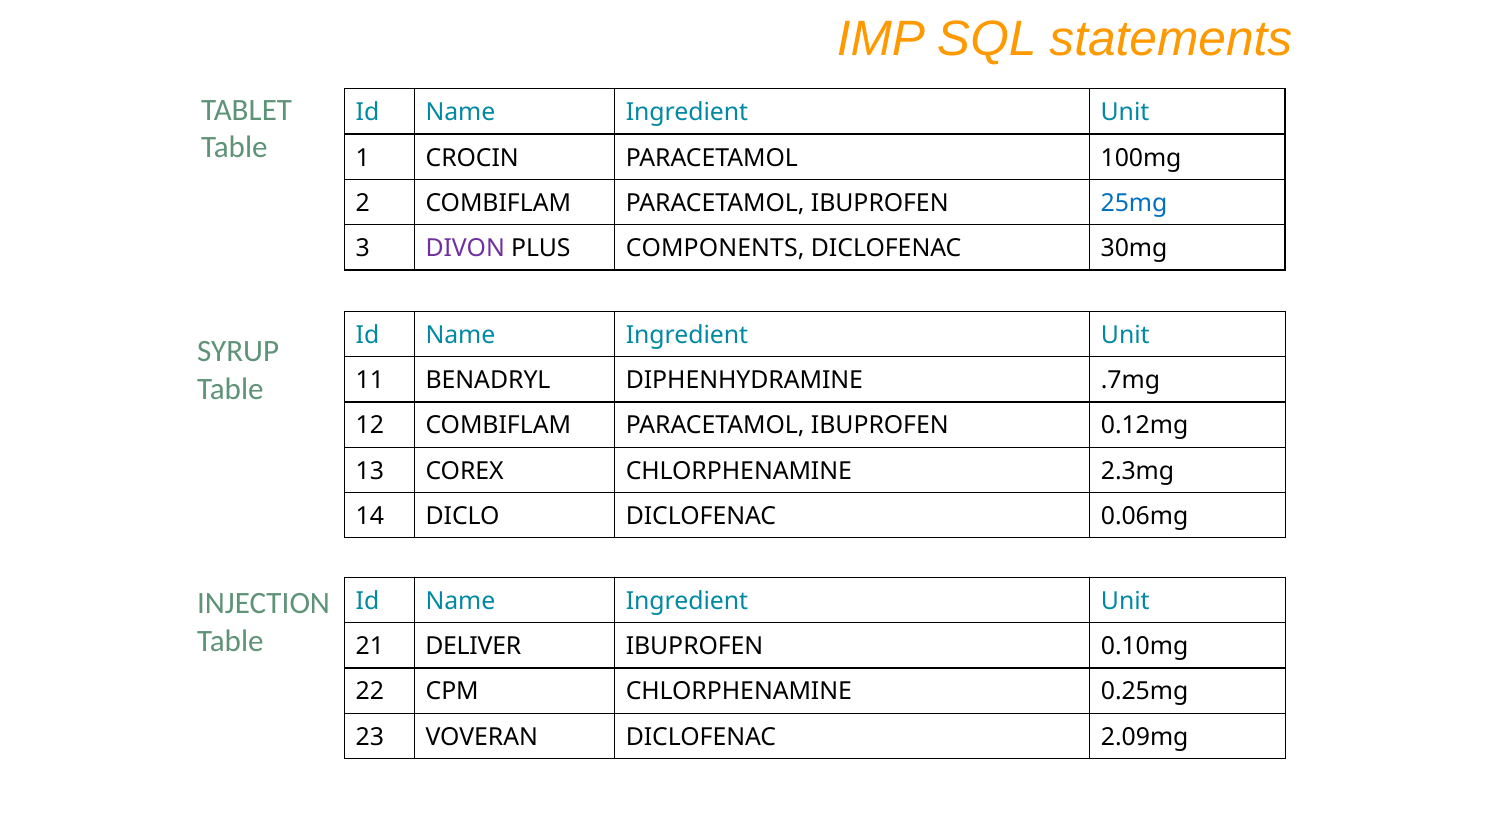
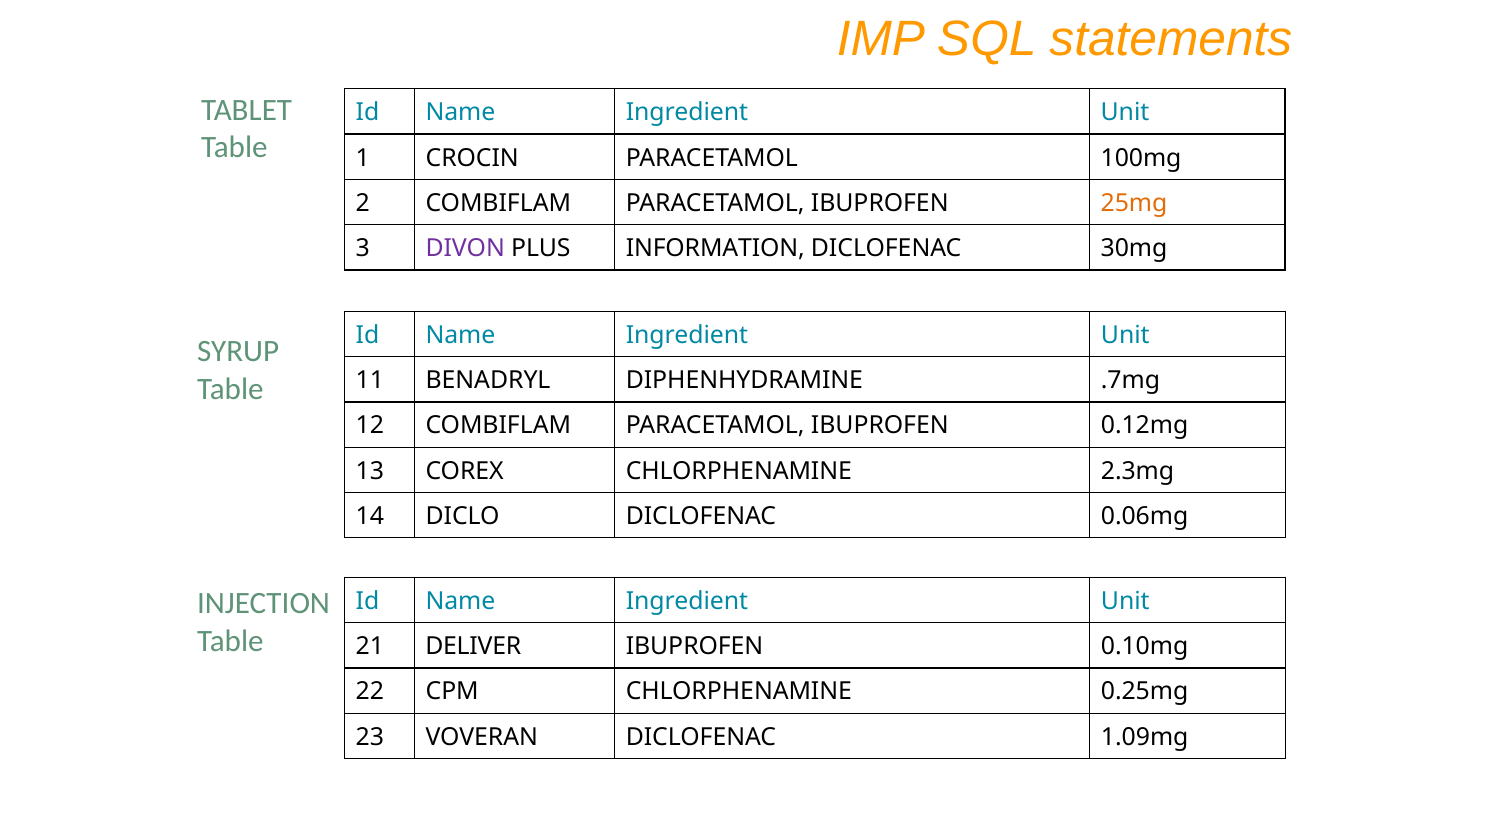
25mg colour: blue -> orange
COMPONENTS: COMPONENTS -> INFORMATION
2.09mg: 2.09mg -> 1.09mg
